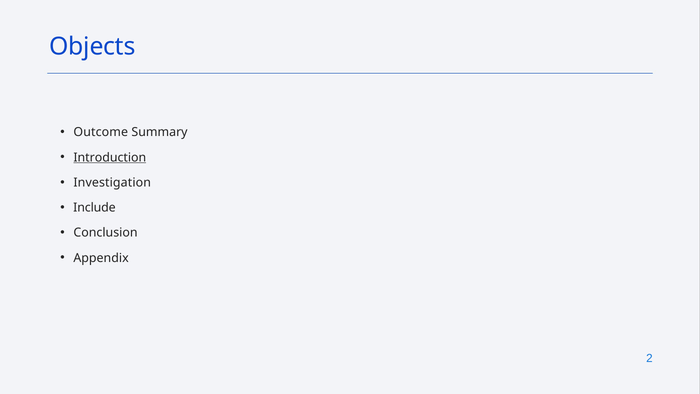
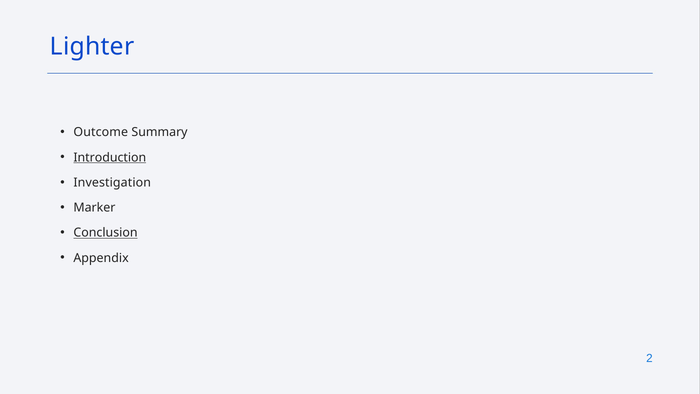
Objects: Objects -> Lighter
Include: Include -> Marker
Conclusion underline: none -> present
